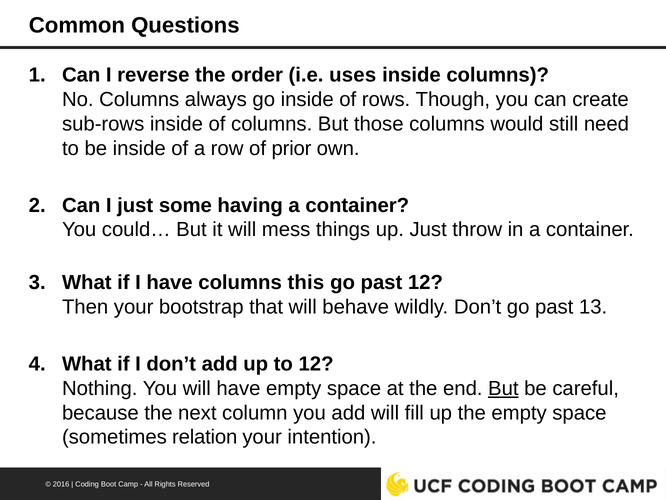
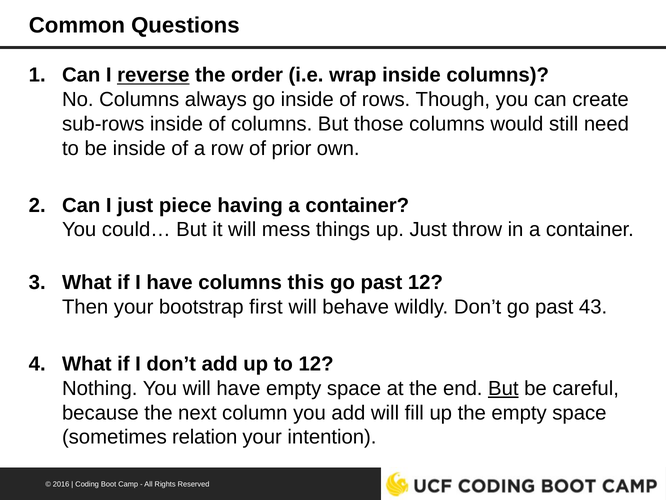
reverse underline: none -> present
uses: uses -> wrap
some: some -> piece
that: that -> first
13: 13 -> 43
